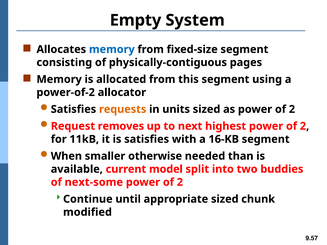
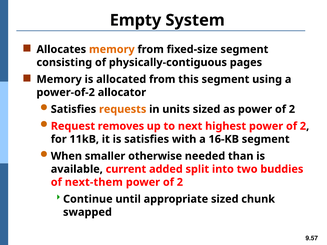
memory at (112, 49) colour: blue -> orange
model: model -> added
next-some: next-some -> next-them
modified: modified -> swapped
